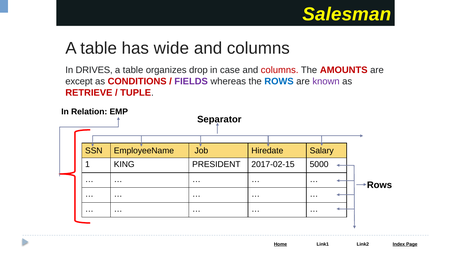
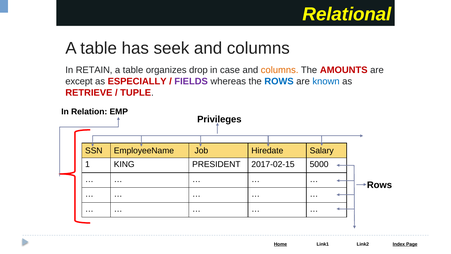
Salesman: Salesman -> Relational
wide: wide -> seek
DRIVES: DRIVES -> RETAIN
columns at (280, 70) colour: red -> orange
CONDITIONS: CONDITIONS -> ESPECIALLY
known colour: purple -> blue
Separator: Separator -> Privileges
